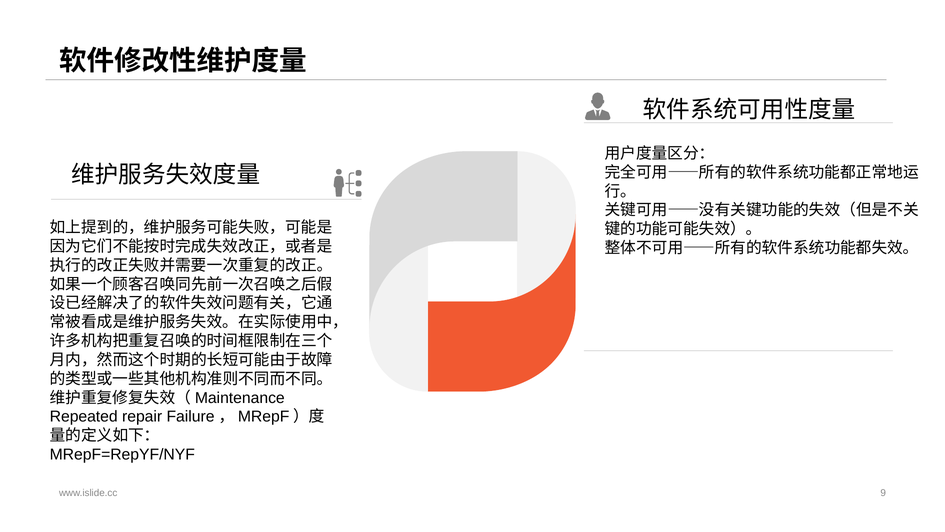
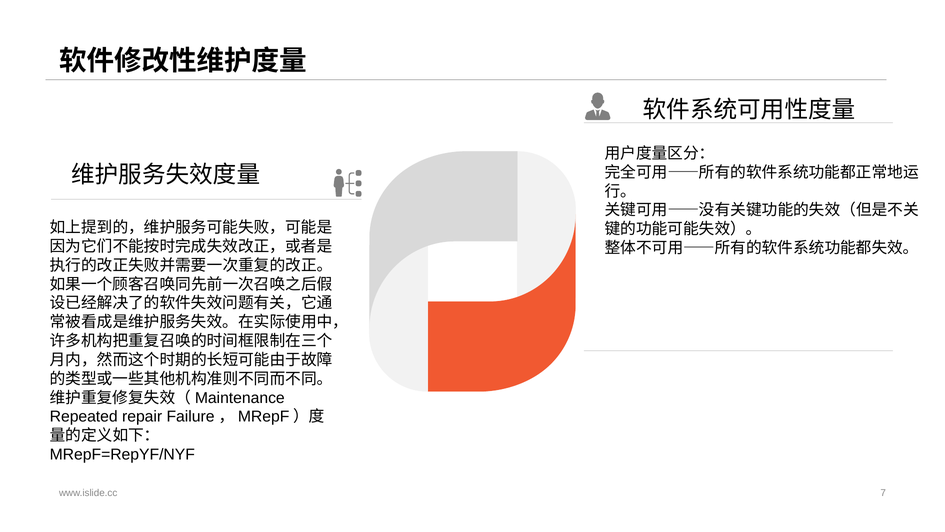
9: 9 -> 7
